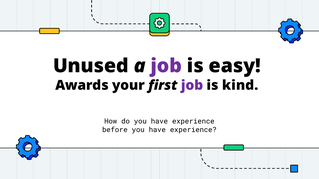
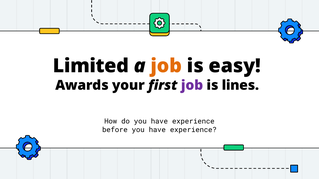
Unused: Unused -> Limited
job at (166, 66) colour: purple -> orange
kind: kind -> lines
